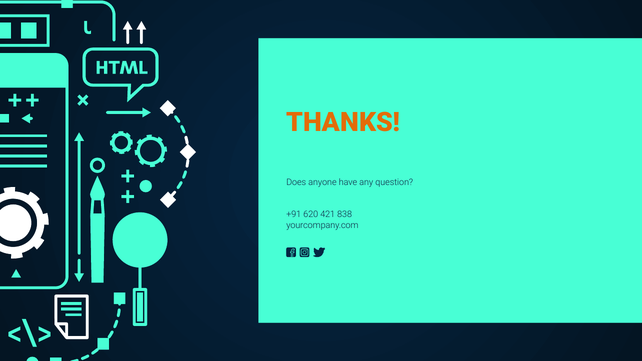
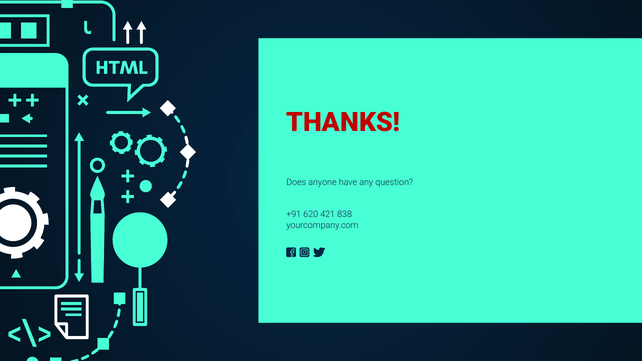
THANKS colour: orange -> red
